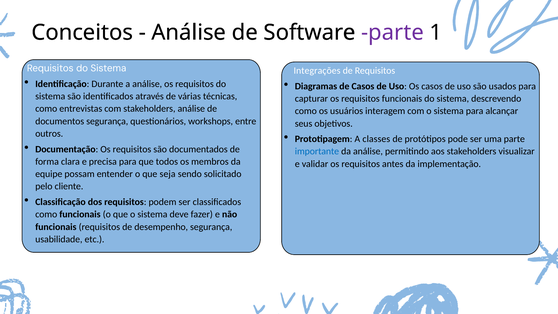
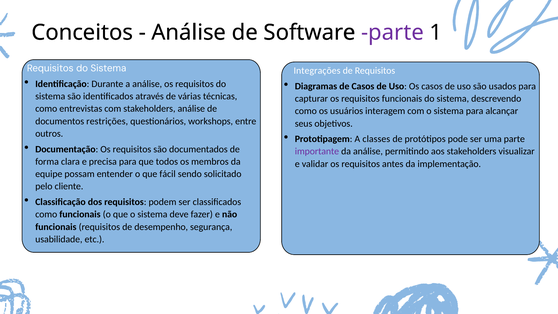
documentos segurança: segurança -> restrições
importante colour: blue -> purple
seja: seja -> fácil
